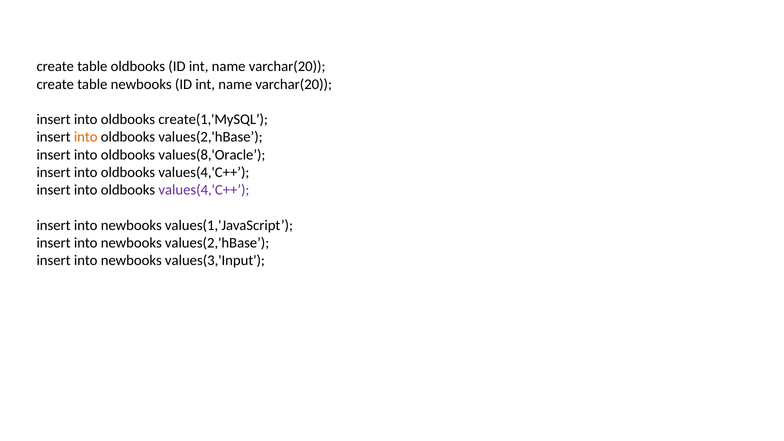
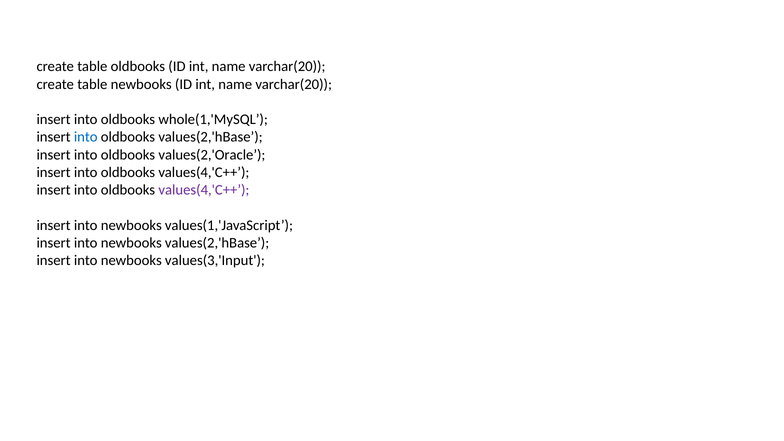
create(1,'MySQL: create(1,'MySQL -> whole(1,'MySQL
into at (86, 137) colour: orange -> blue
values(8,'Oracle: values(8,'Oracle -> values(2,'Oracle
